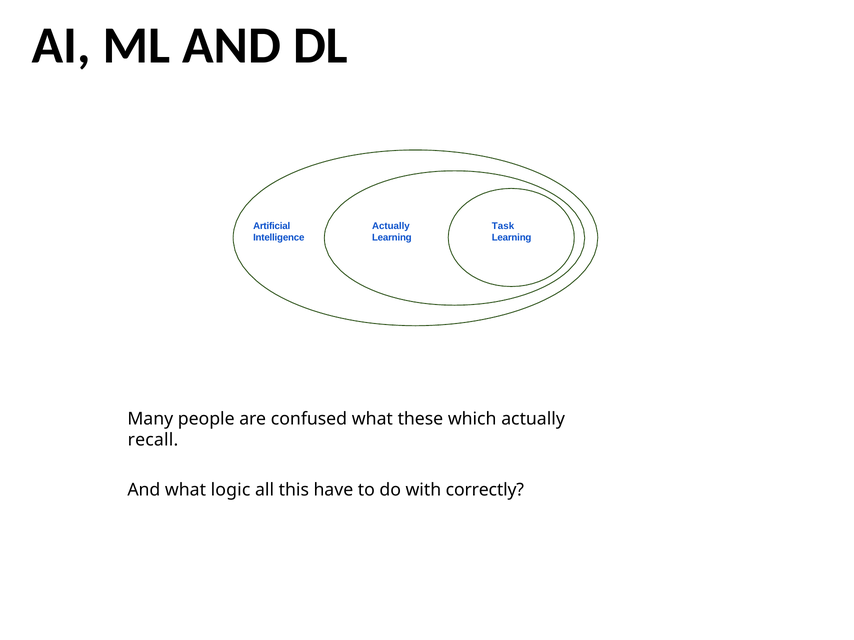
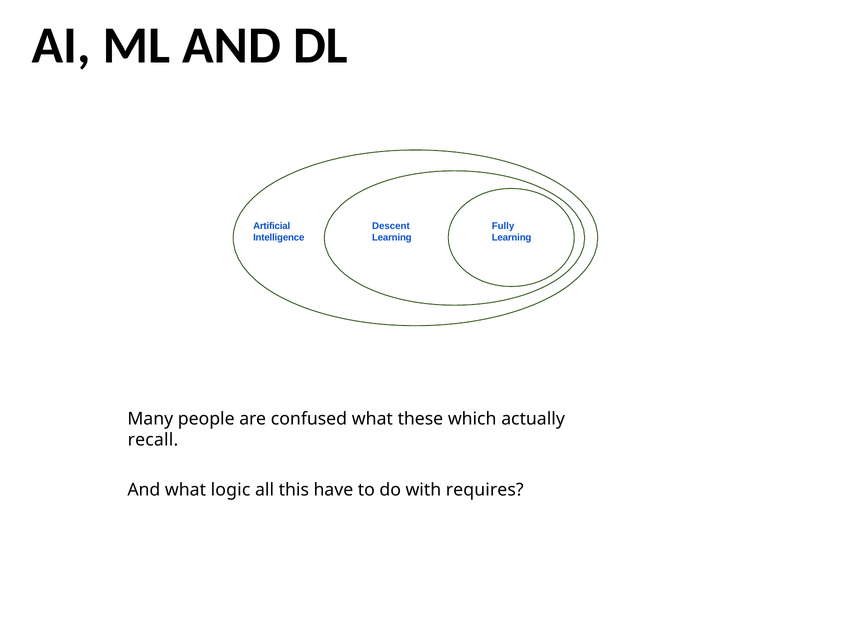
Actually at (391, 226): Actually -> Descent
Task: Task -> Fully
correctly: correctly -> requires
